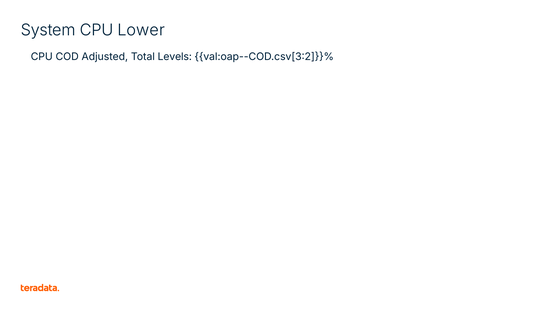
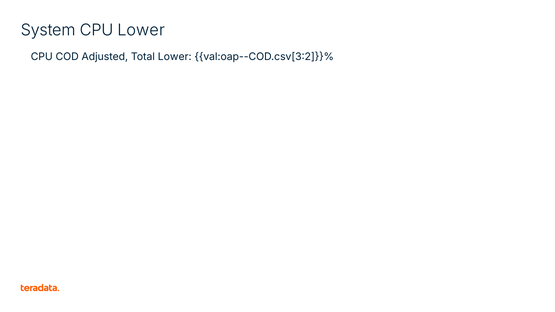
Total Levels: Levels -> Lower
